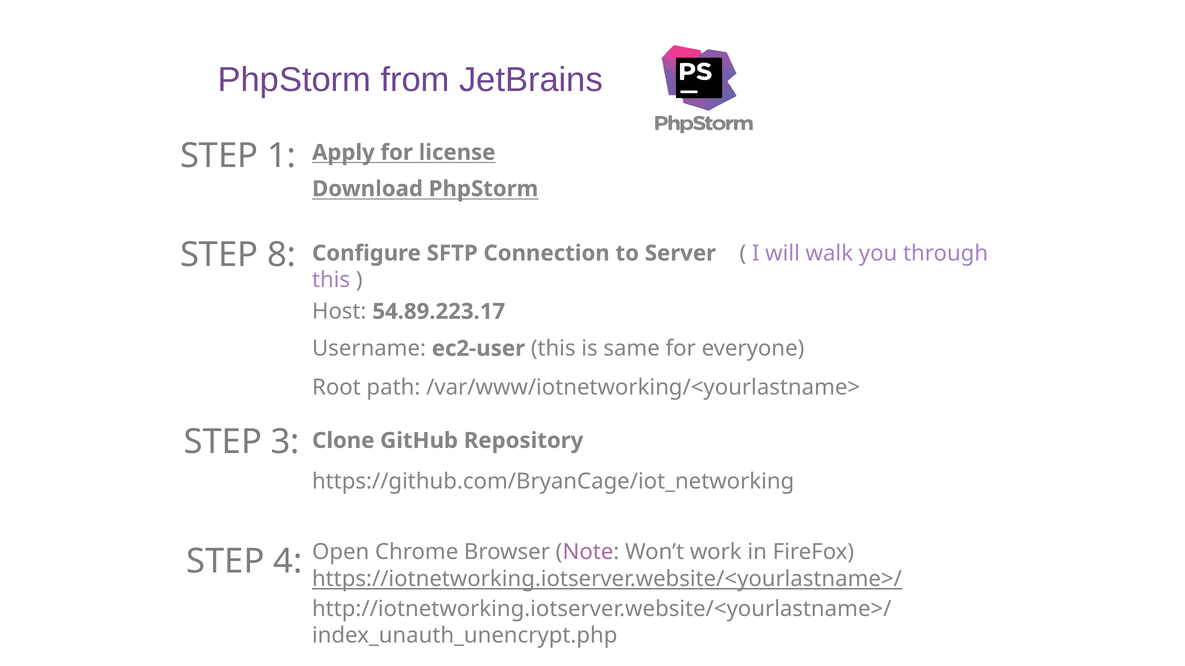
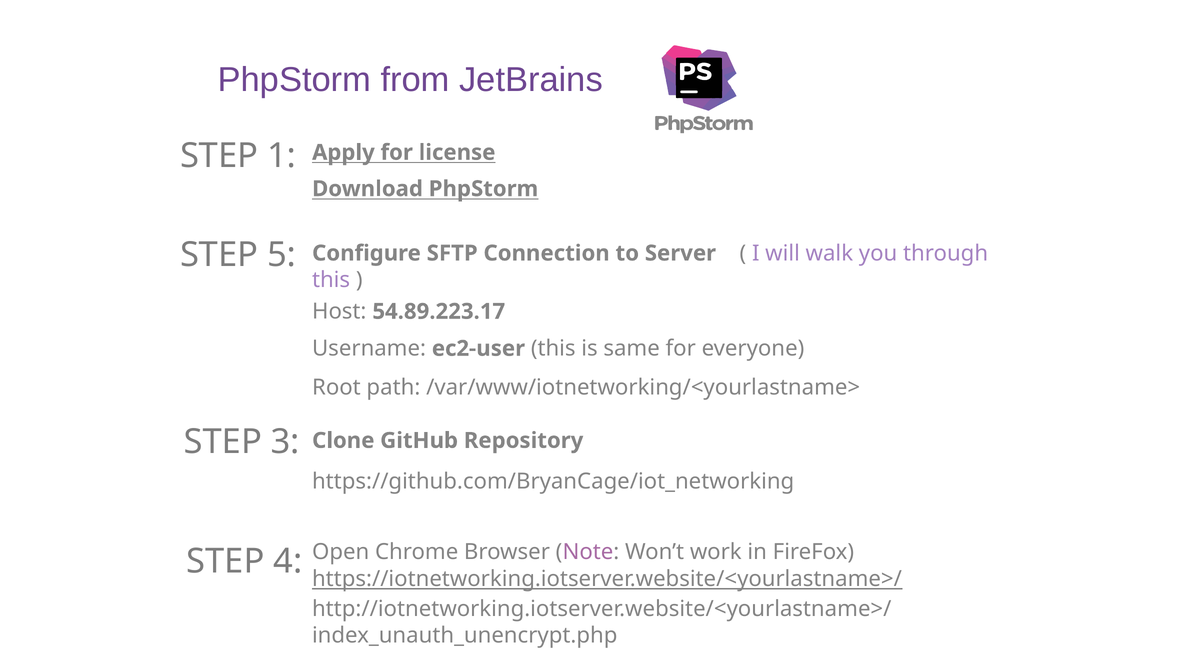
8: 8 -> 5
